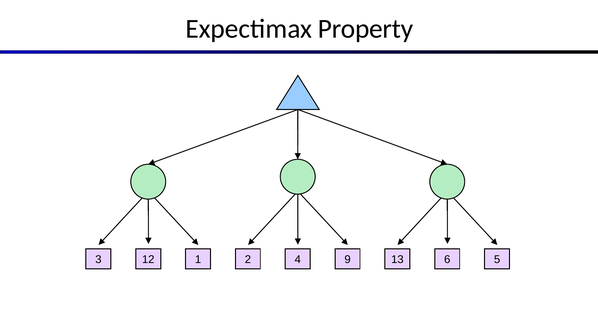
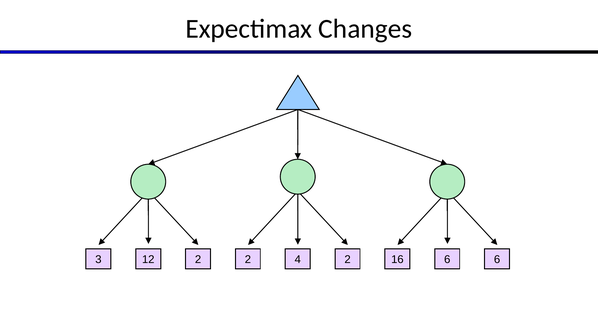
Property: Property -> Changes
12 1: 1 -> 2
4 9: 9 -> 2
13: 13 -> 16
6 5: 5 -> 6
